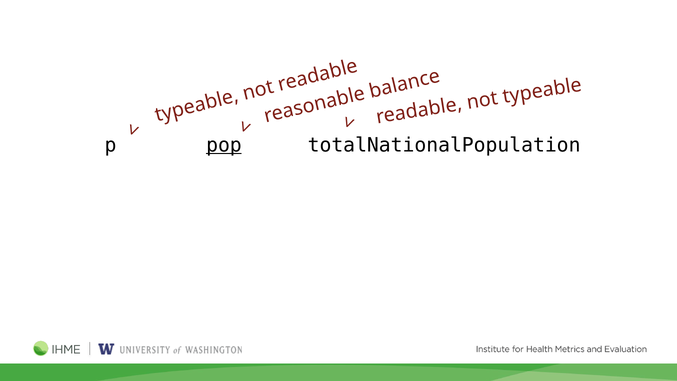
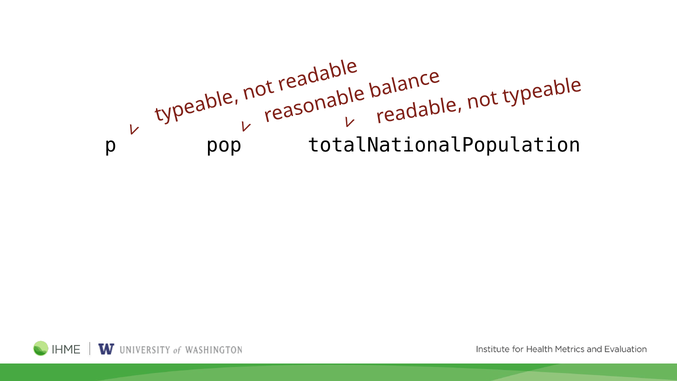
pop underline: present -> none
